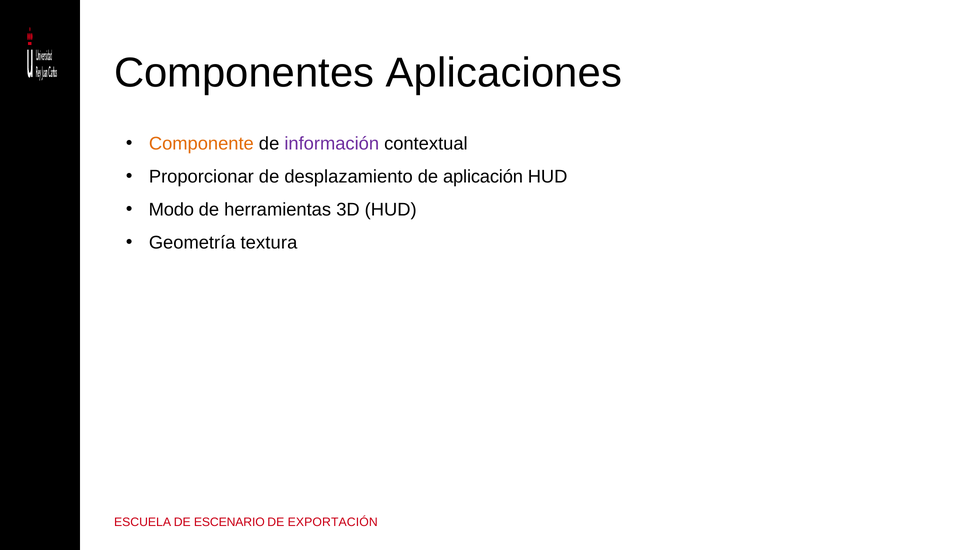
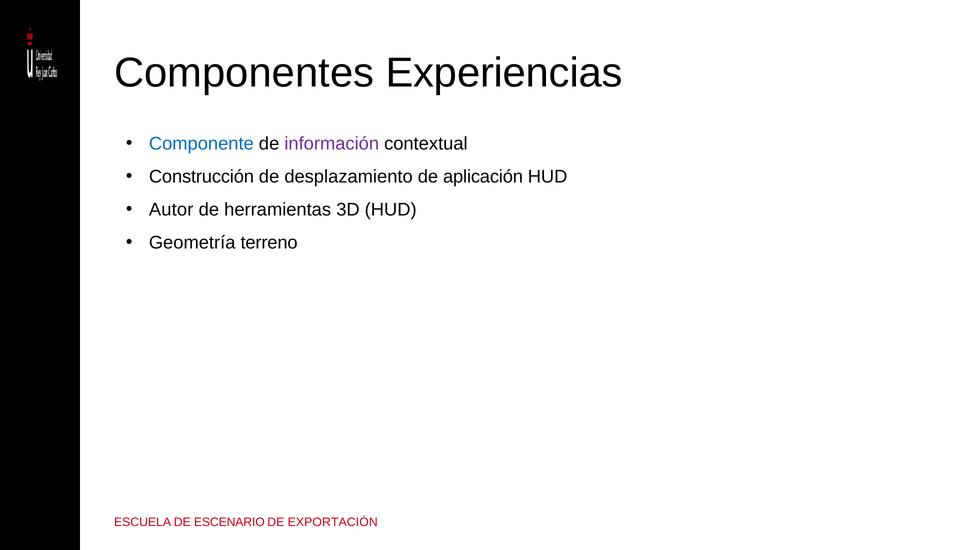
Aplicaciones: Aplicaciones -> Experiencias
Componente colour: orange -> blue
Proporcionar: Proporcionar -> Construcción
Modo: Modo -> Autor
textura: textura -> terreno
